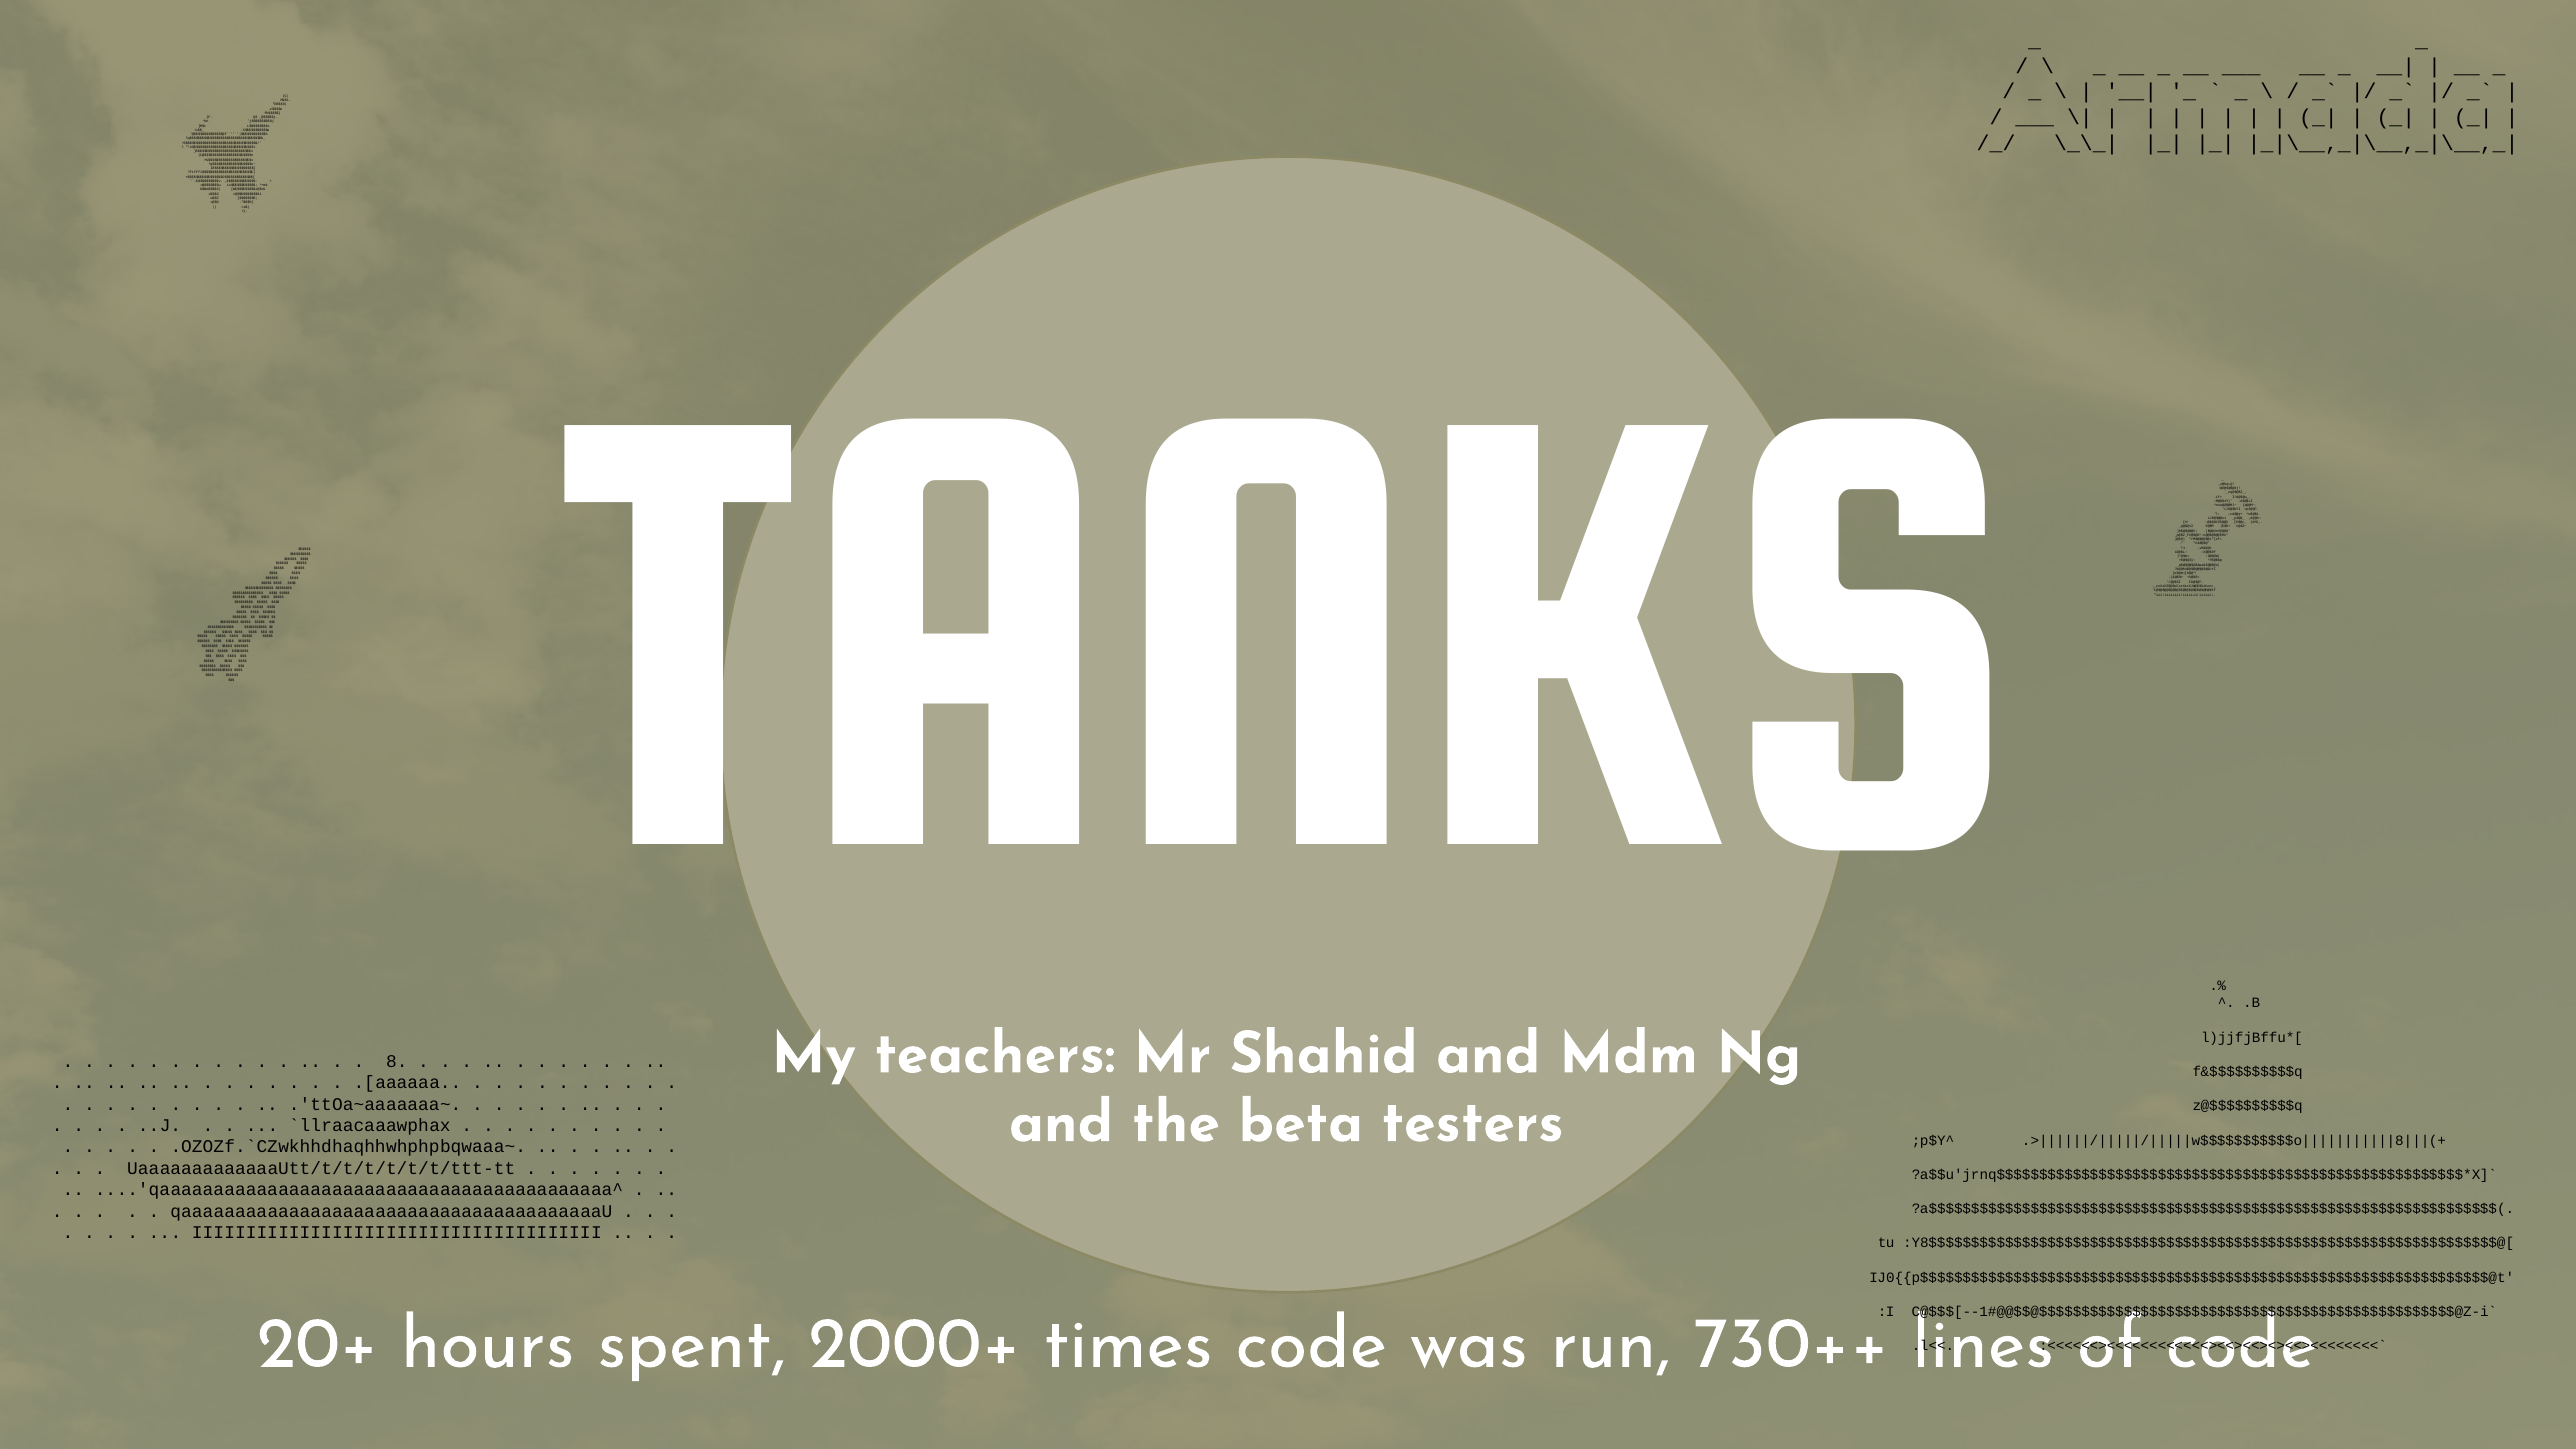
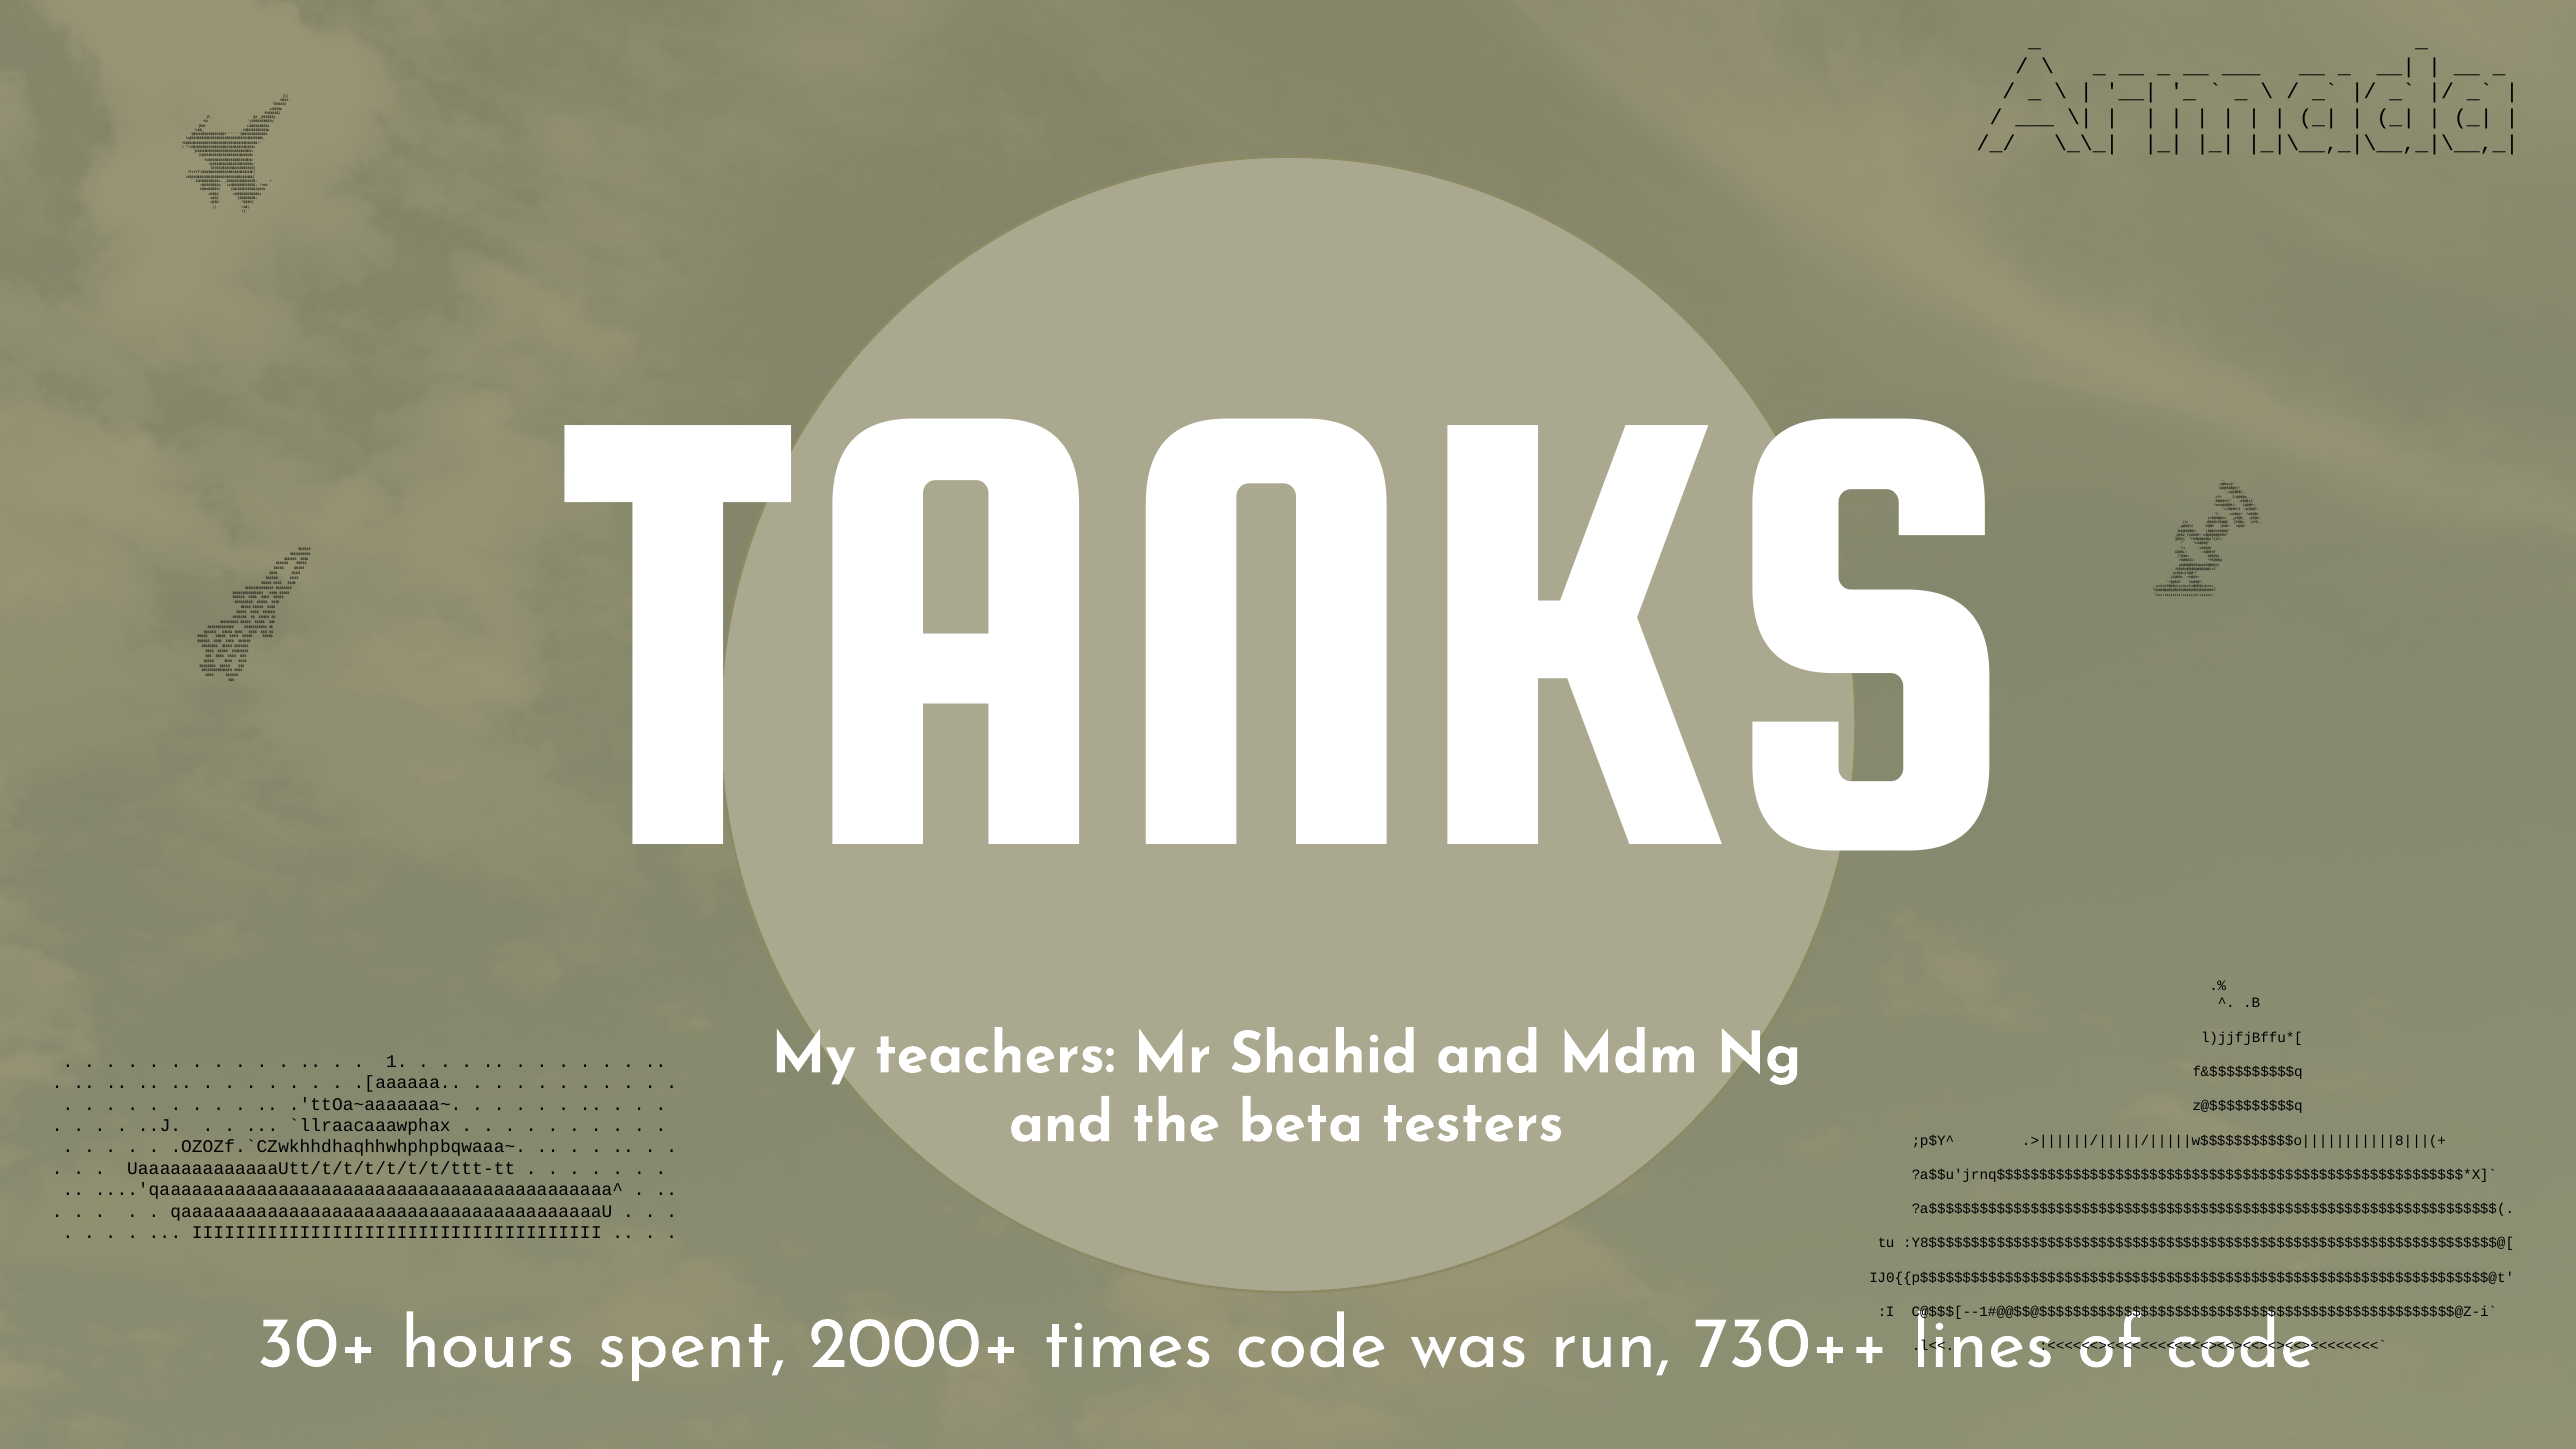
8: 8 -> 1
20+: 20+ -> 30+
